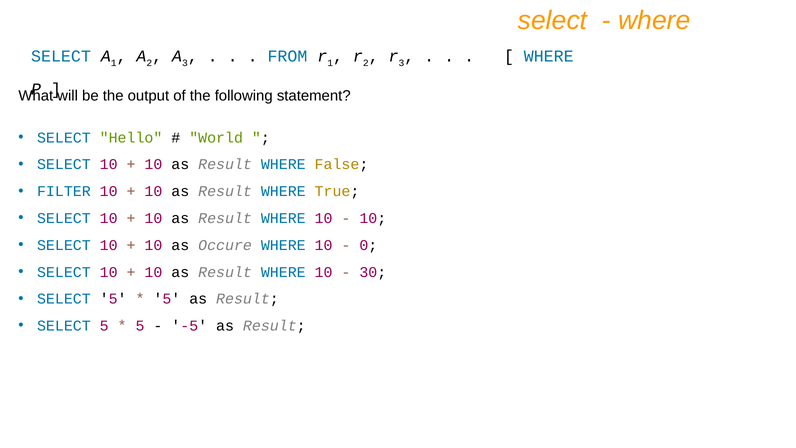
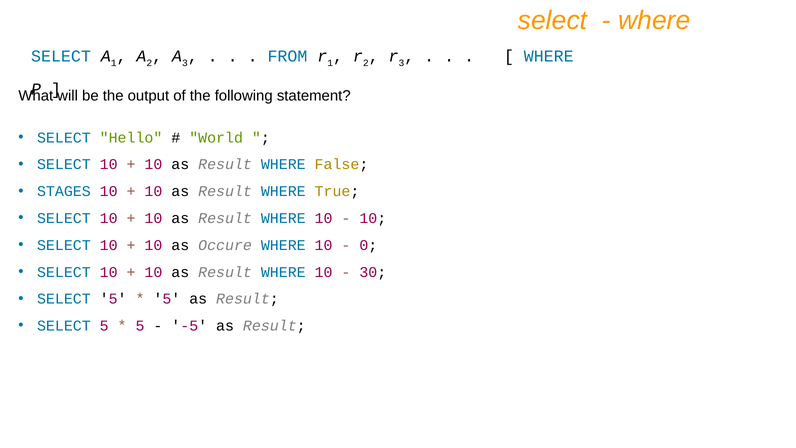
FILTER: FILTER -> STAGES
